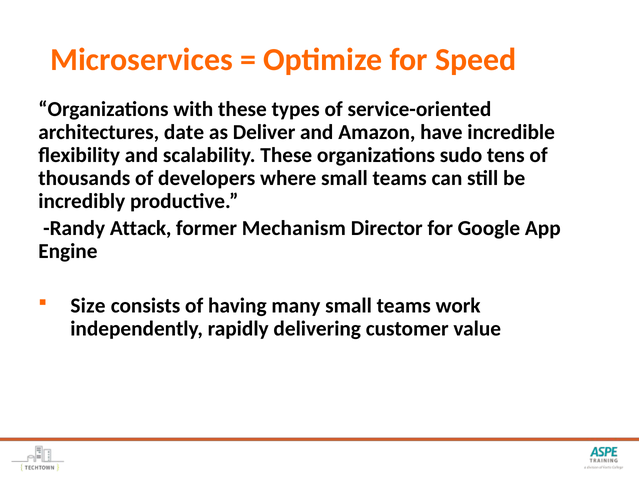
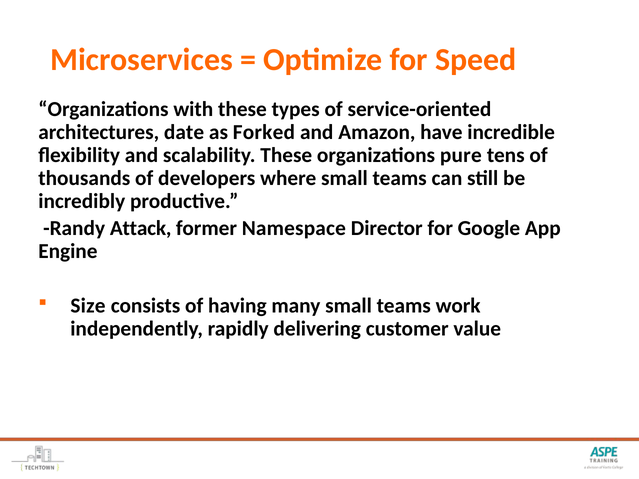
Deliver: Deliver -> Forked
sudo: sudo -> pure
Mechanism: Mechanism -> Namespace
